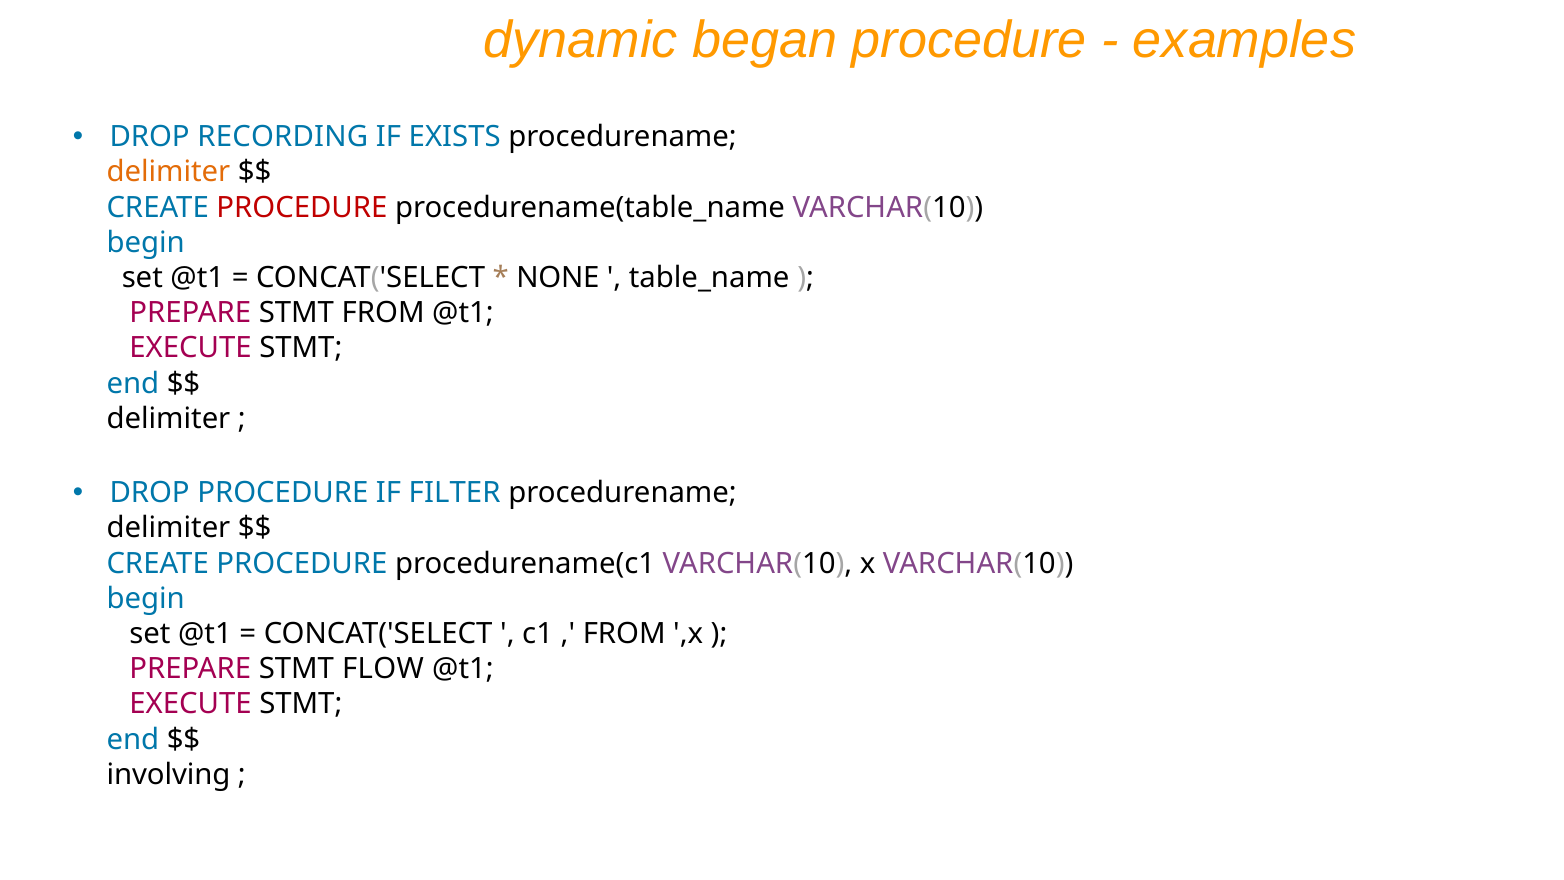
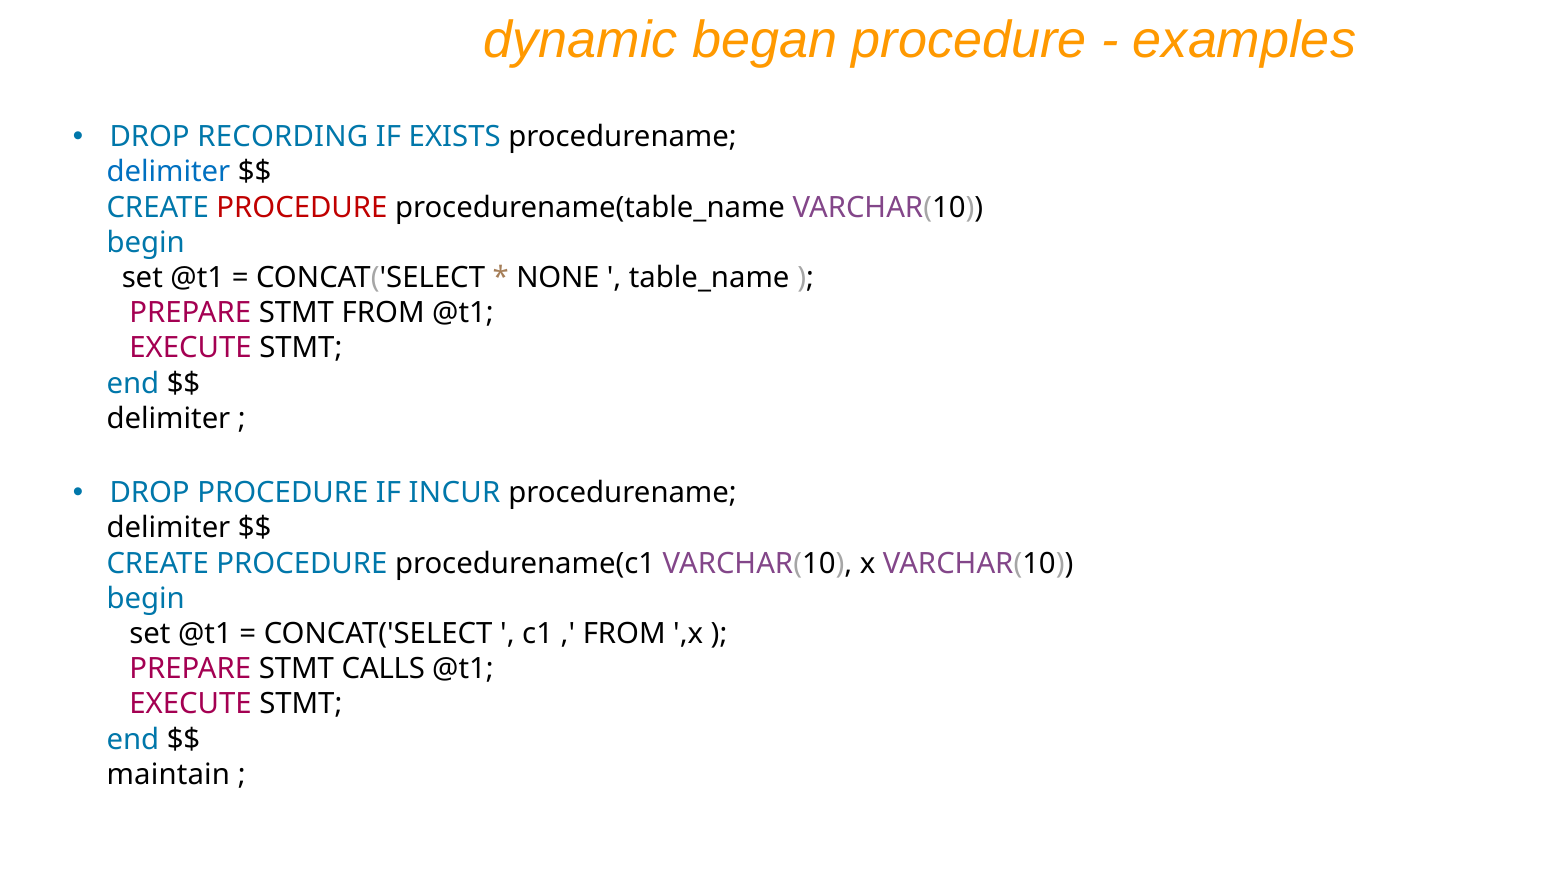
delimiter at (168, 172) colour: orange -> blue
FILTER: FILTER -> INCUR
FLOW: FLOW -> CALLS
involving: involving -> maintain
